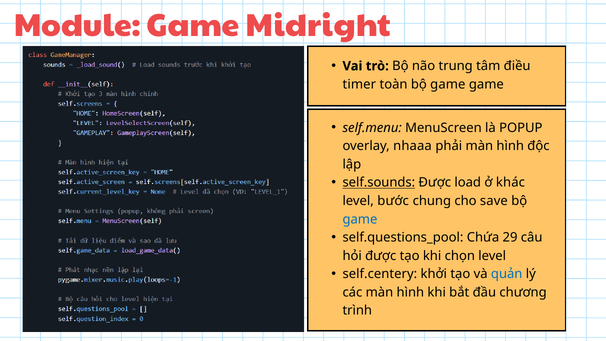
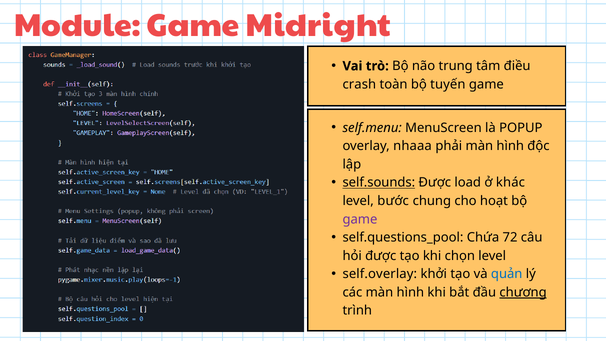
timer: timer -> crash
toàn bộ game: game -> tuyến
save: save -> hoạt
game at (360, 219) colour: blue -> purple
29: 29 -> 72
self.centery: self.centery -> self.overlay
chương underline: none -> present
